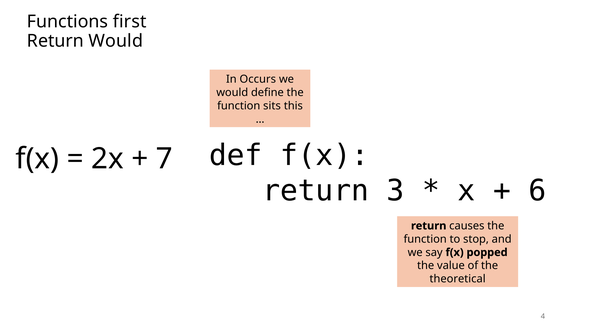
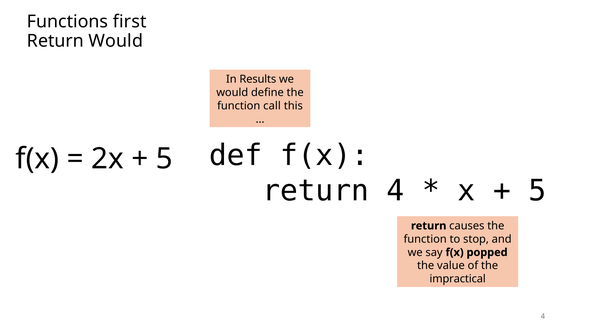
Occurs: Occurs -> Results
sits: sits -> call
7 at (164, 159): 7 -> 5
return 3: 3 -> 4
6 at (537, 191): 6 -> 5
theoretical: theoretical -> impractical
